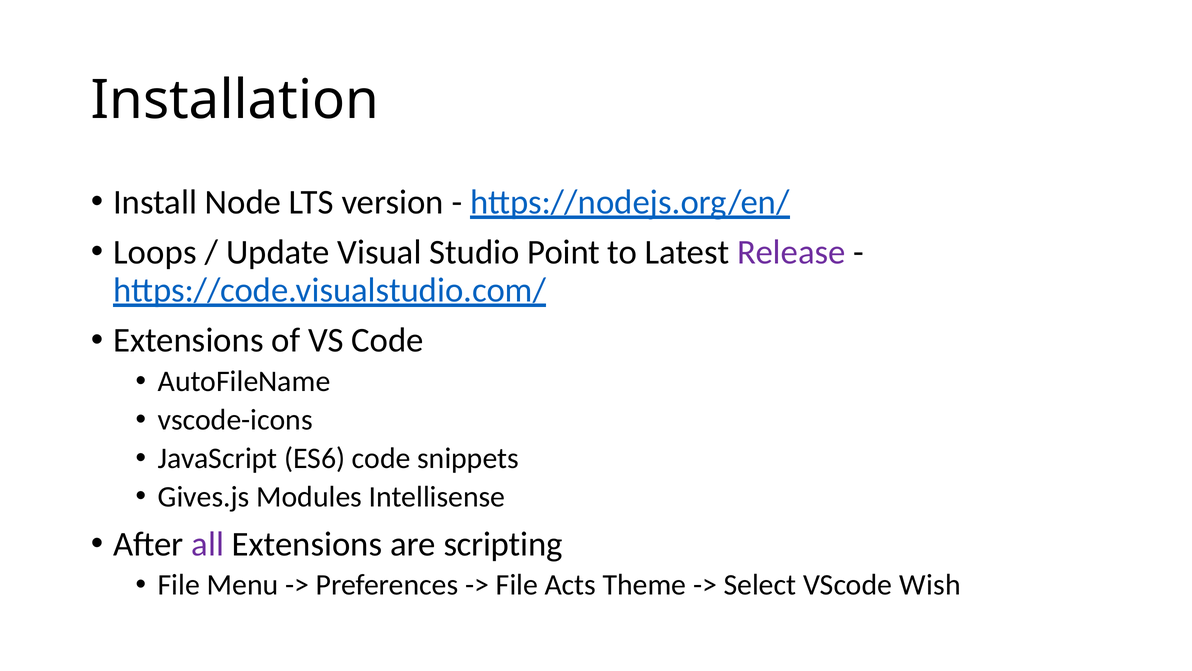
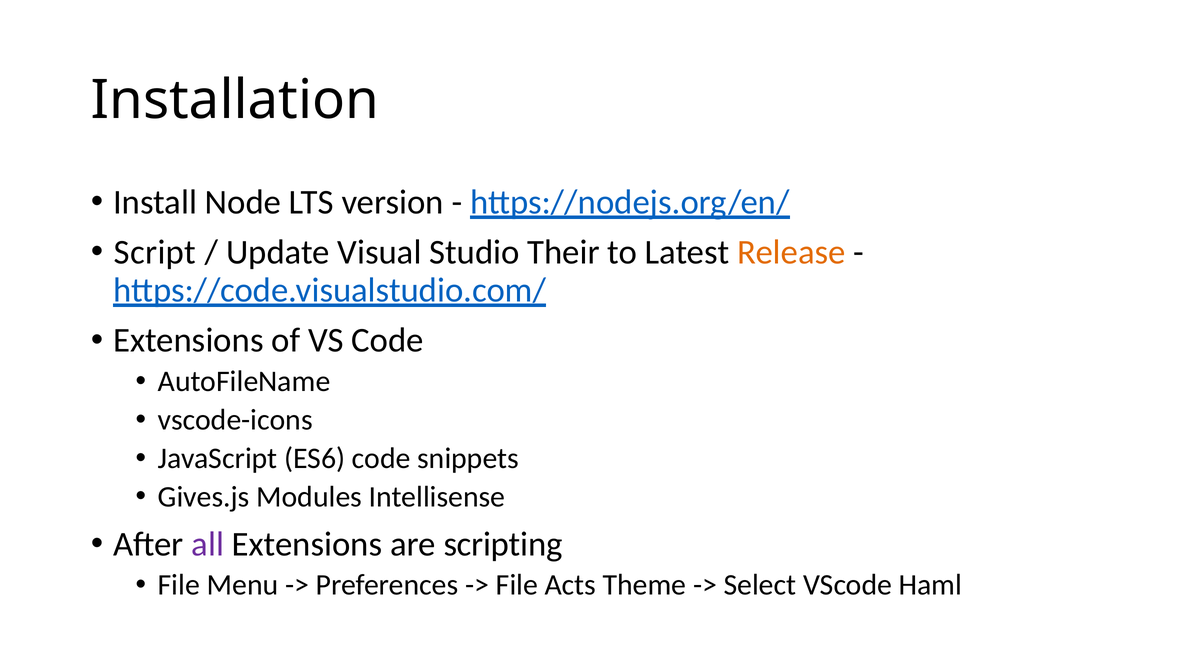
Loops: Loops -> Script
Point: Point -> Their
Release colour: purple -> orange
Wish: Wish -> Haml
